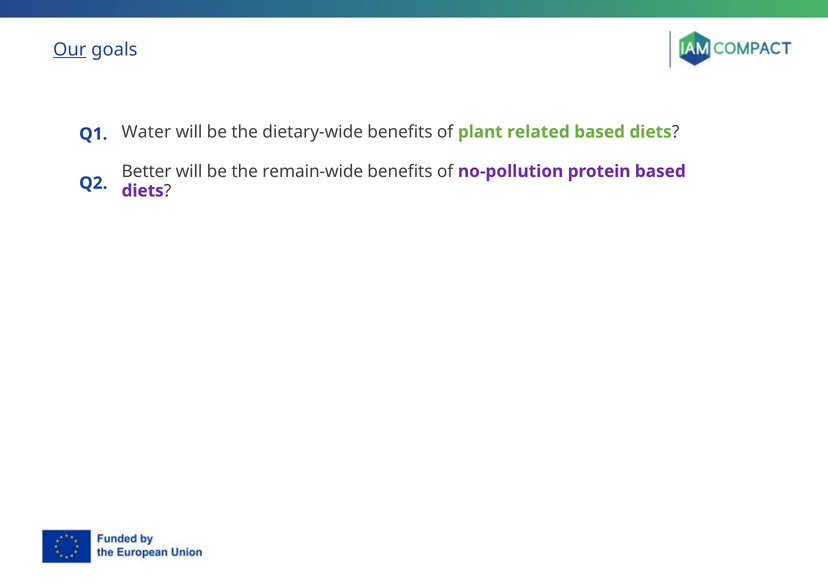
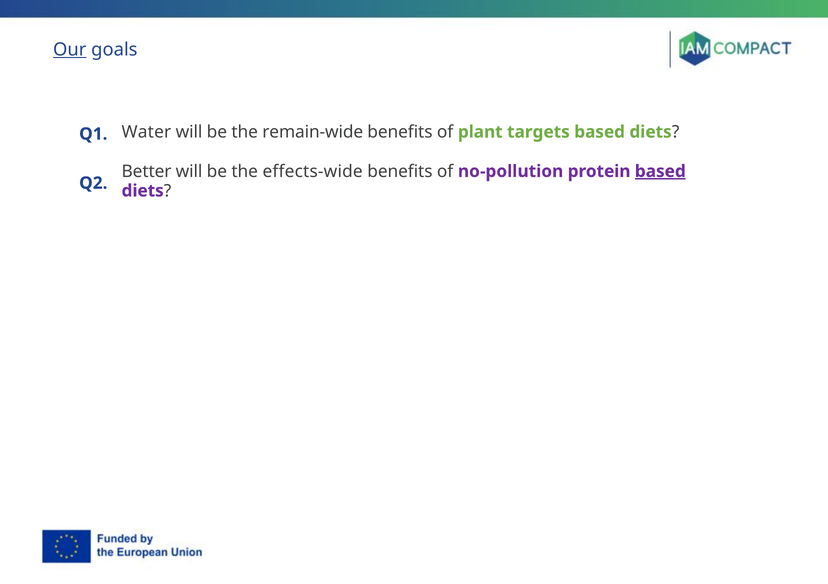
dietary-wide: dietary-wide -> remain-wide
related: related -> targets
remain-wide: remain-wide -> effects-wide
based at (660, 171) underline: none -> present
